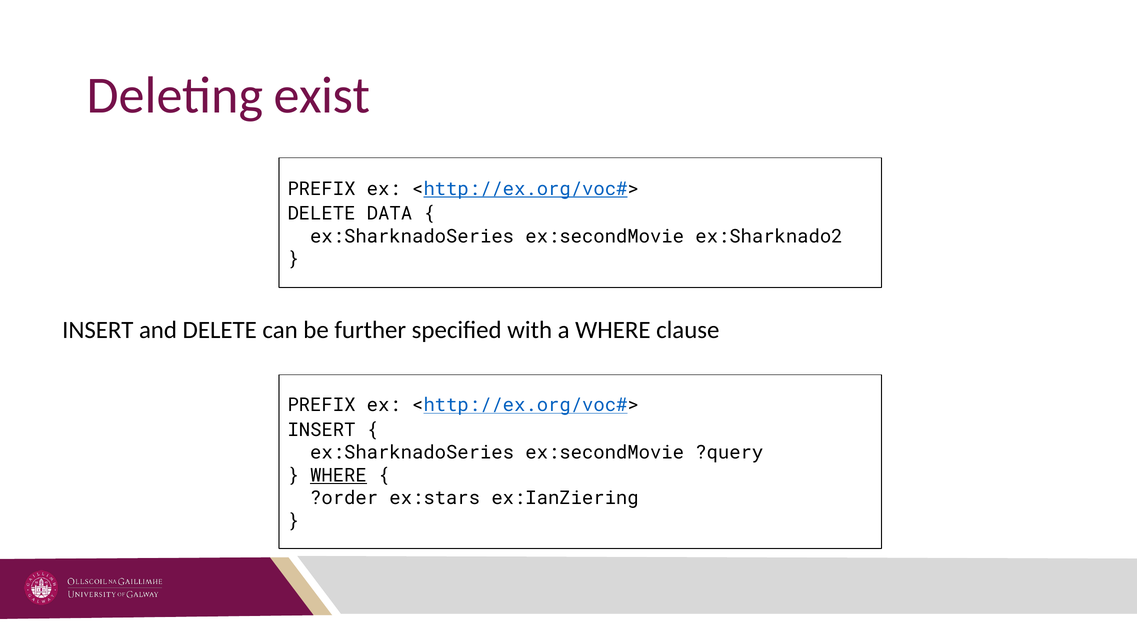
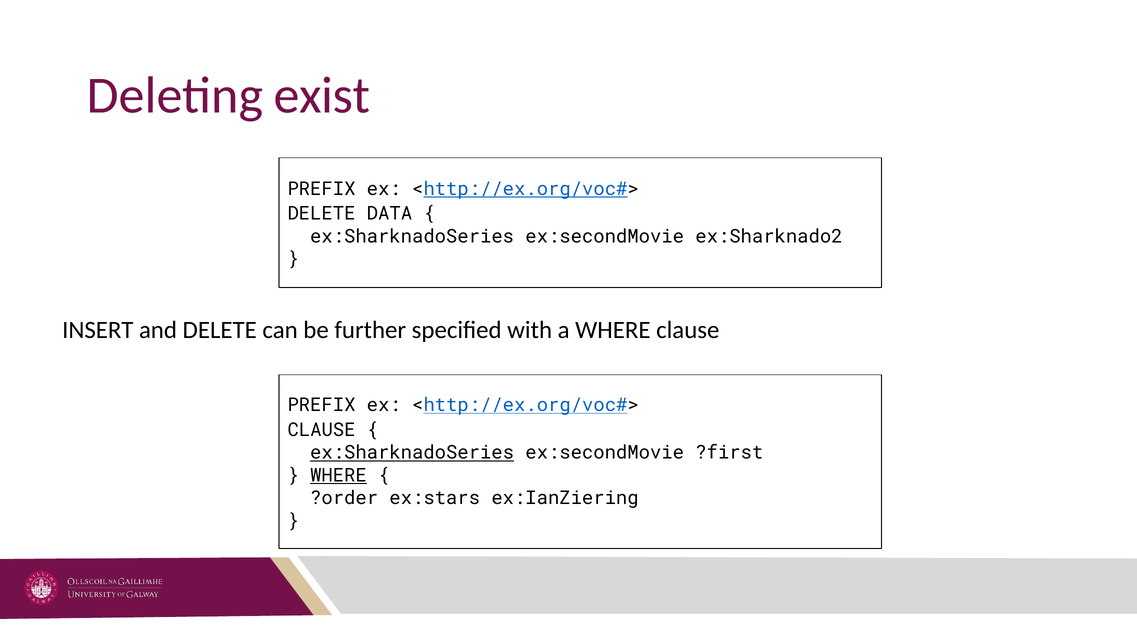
INSERT at (322, 430): INSERT -> CLAUSE
ex:SharknadoSeries at (412, 452) underline: none -> present
?query: ?query -> ?first
